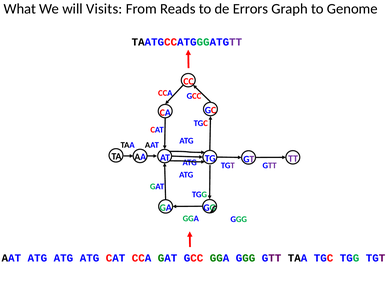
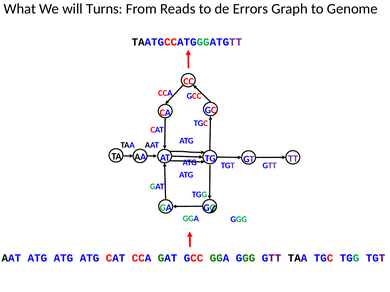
Visits: Visits -> Turns
